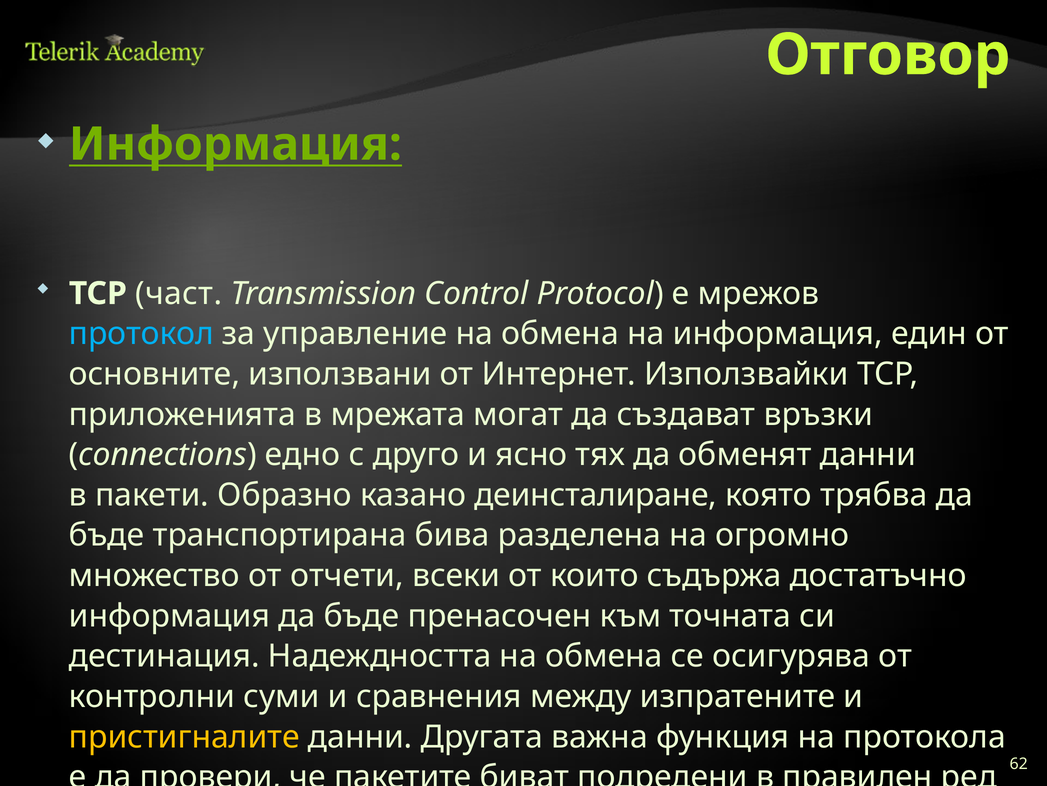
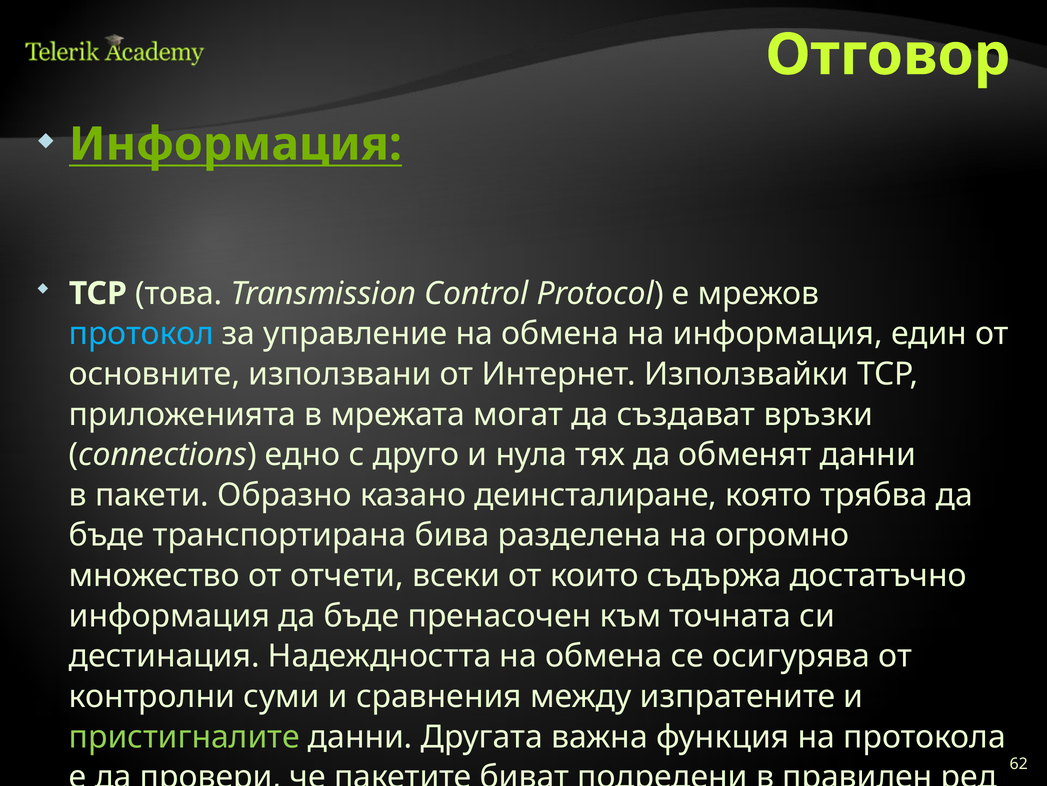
част: част -> това
ясно: ясно -> нула
пристигналите colour: yellow -> light green
